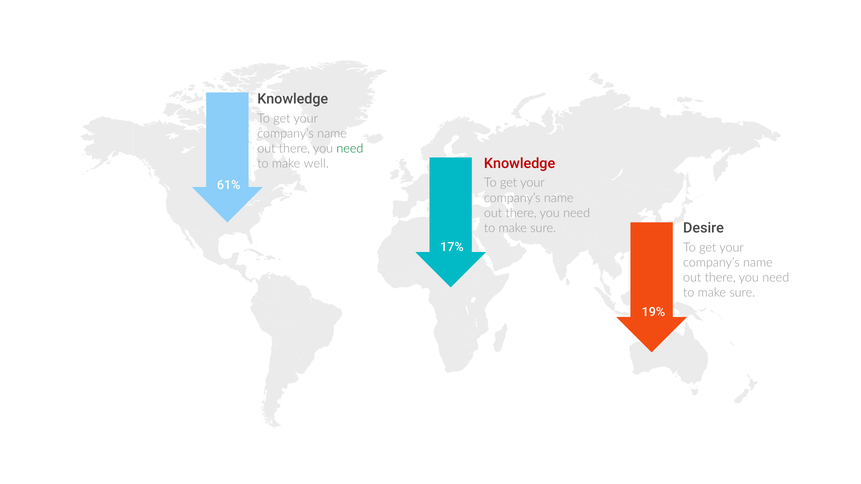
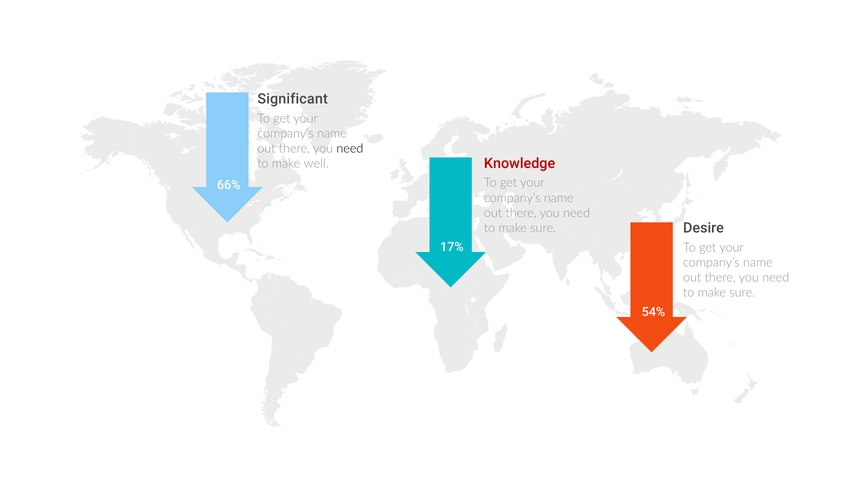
Knowledge at (293, 99): Knowledge -> Significant
need at (350, 149) colour: green -> black
61%: 61% -> 66%
19%: 19% -> 54%
